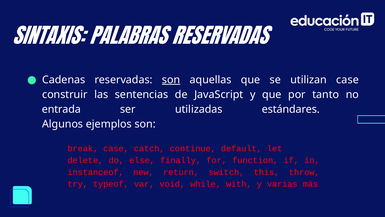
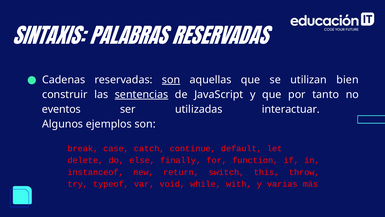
utilizan case: case -> bien
sentencias underline: none -> present
entrada: entrada -> eventos
estándares: estándares -> interactuar
